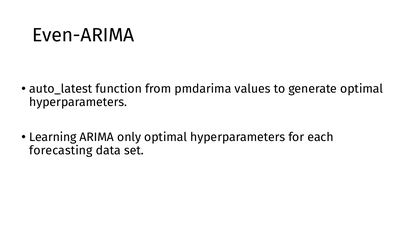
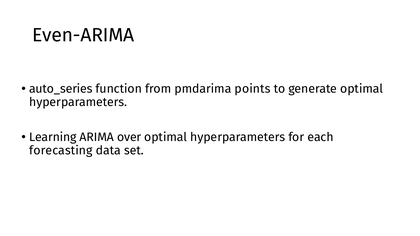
auto_latest: auto_latest -> auto_series
values: values -> points
only: only -> over
